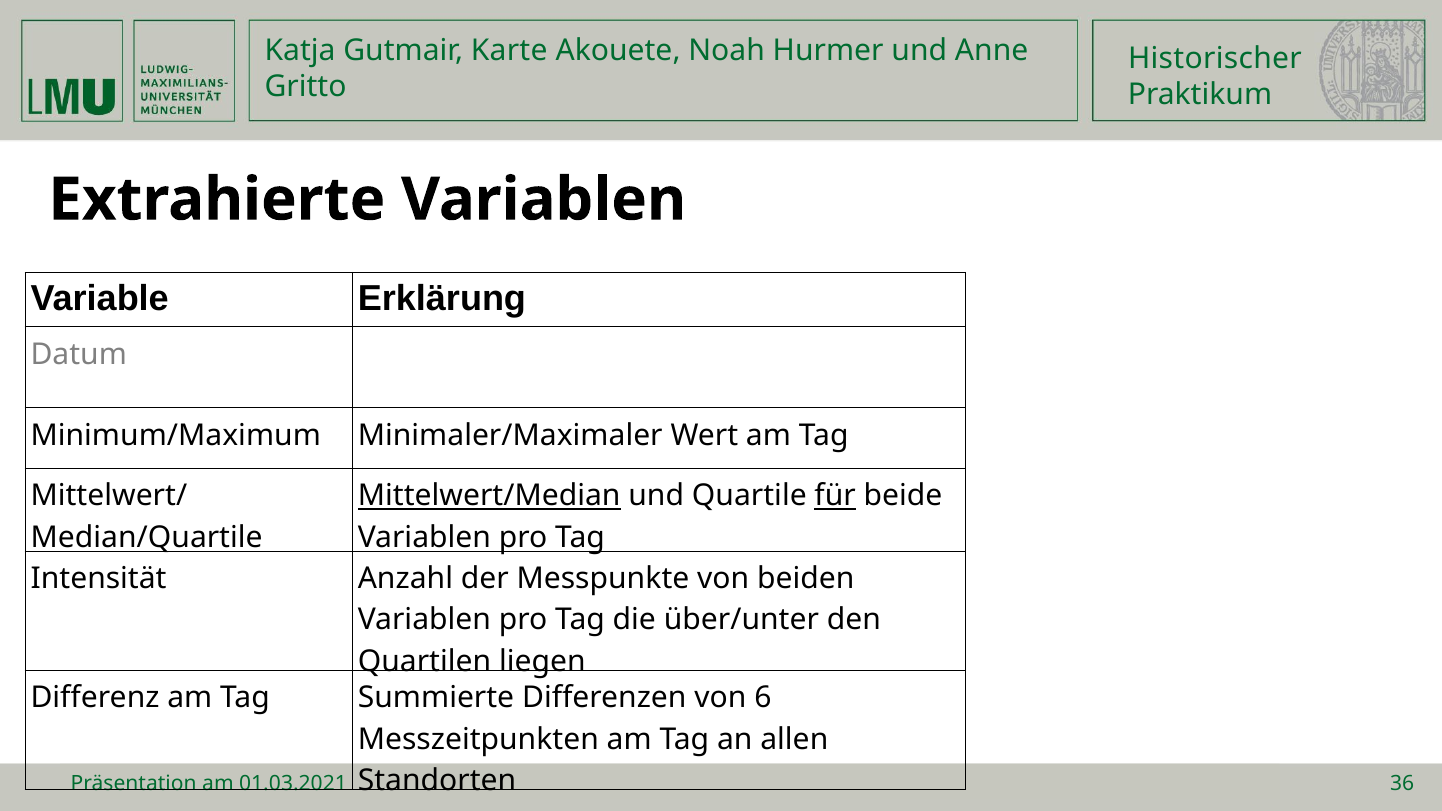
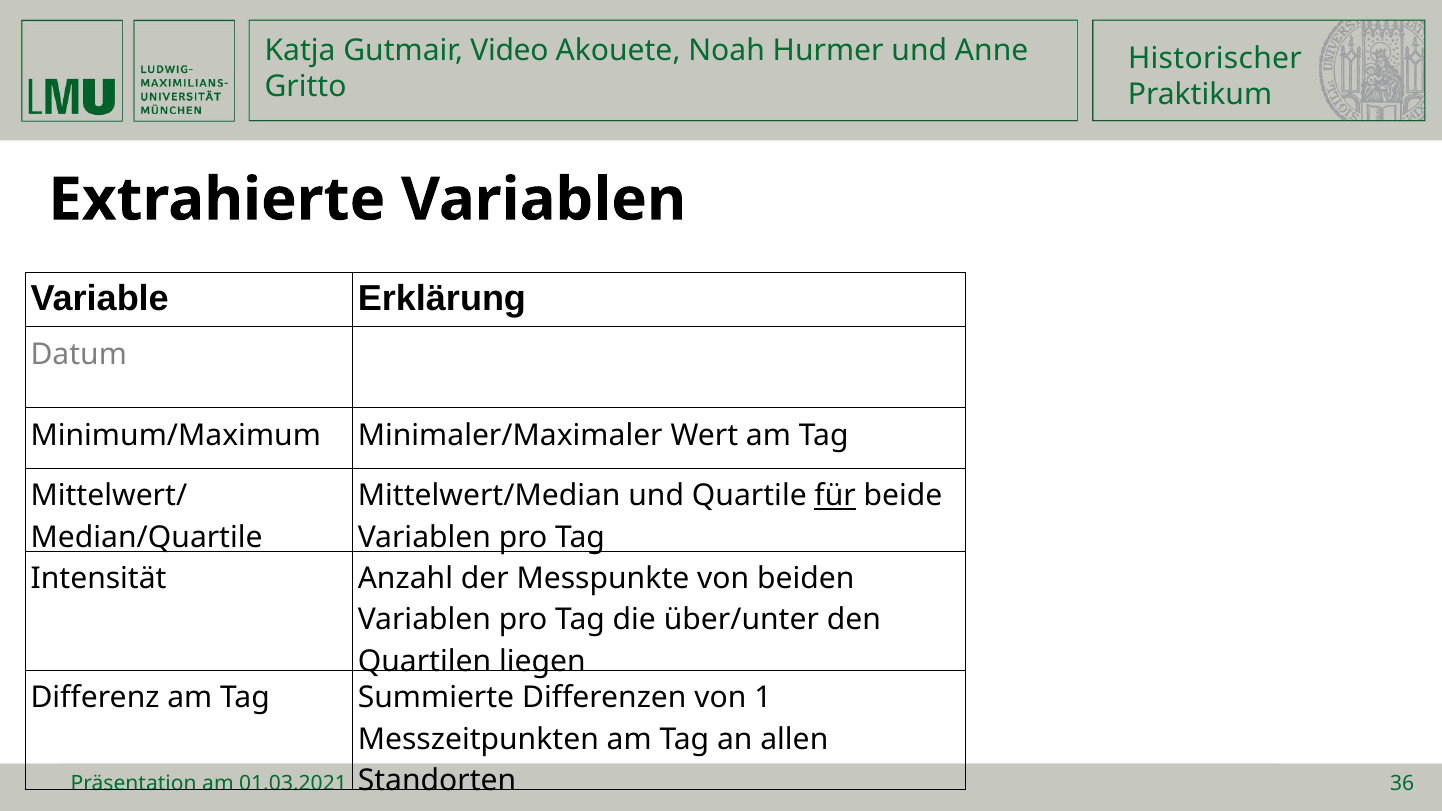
Karte: Karte -> Video
Mittelwert/Median underline: present -> none
6: 6 -> 1
